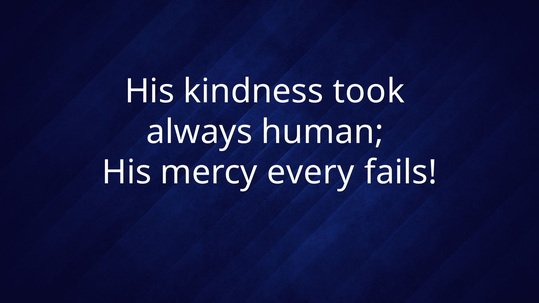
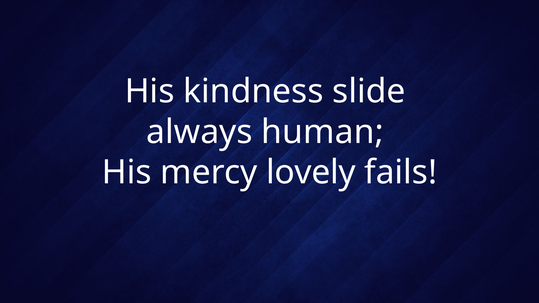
took: took -> slide
every: every -> lovely
